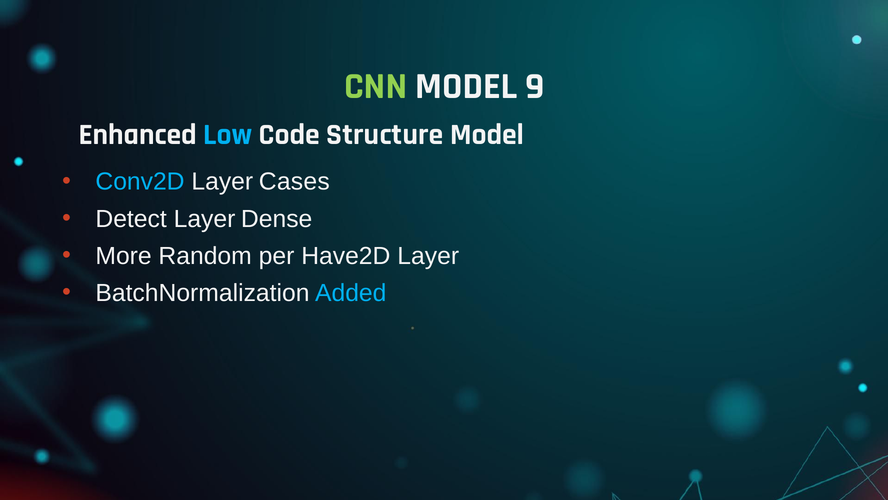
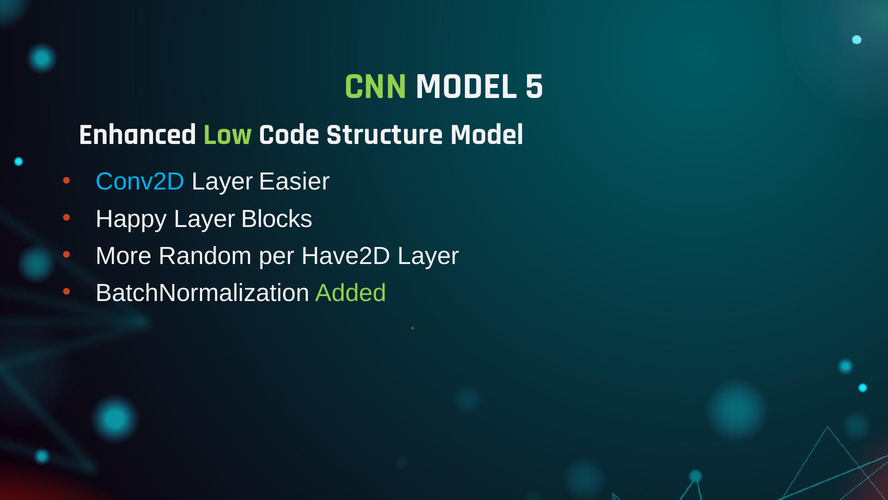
9: 9 -> 5
Low colour: light blue -> light green
Cases: Cases -> Easier
Detect: Detect -> Happy
Dense: Dense -> Blocks
Added colour: light blue -> light green
